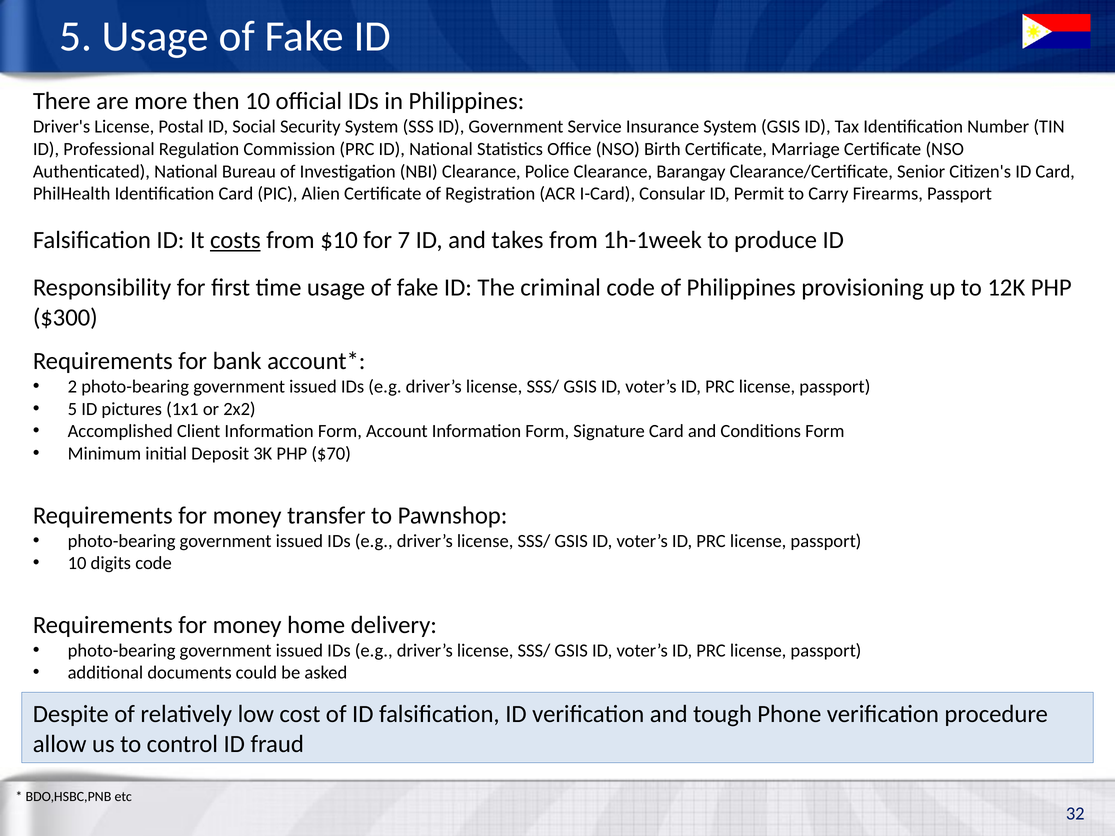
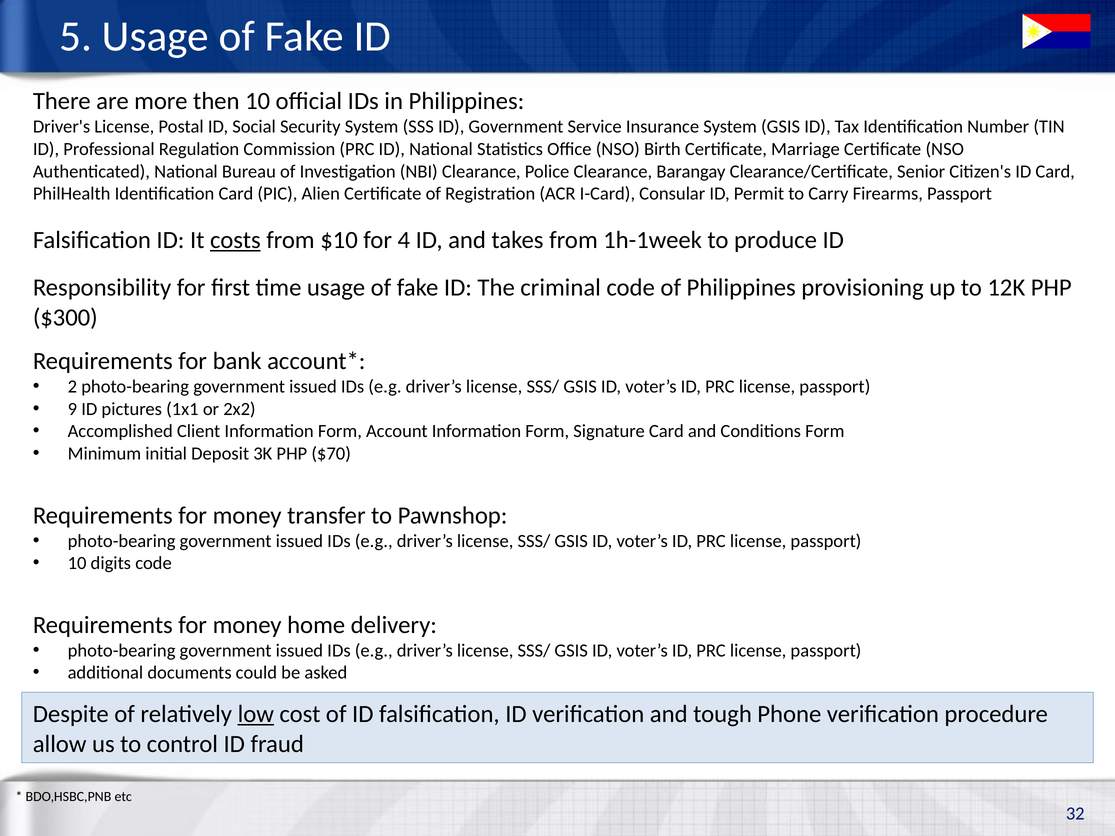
7: 7 -> 4
5 at (72, 409): 5 -> 9
low underline: none -> present
